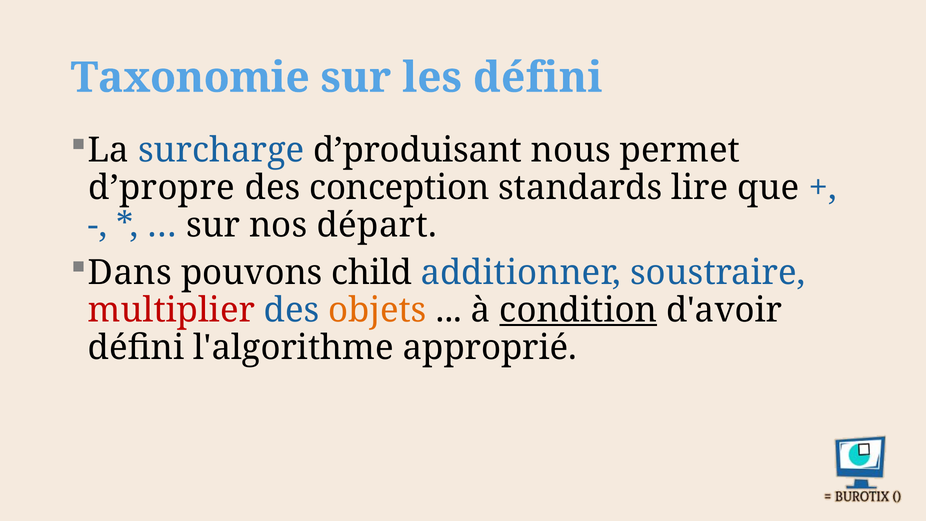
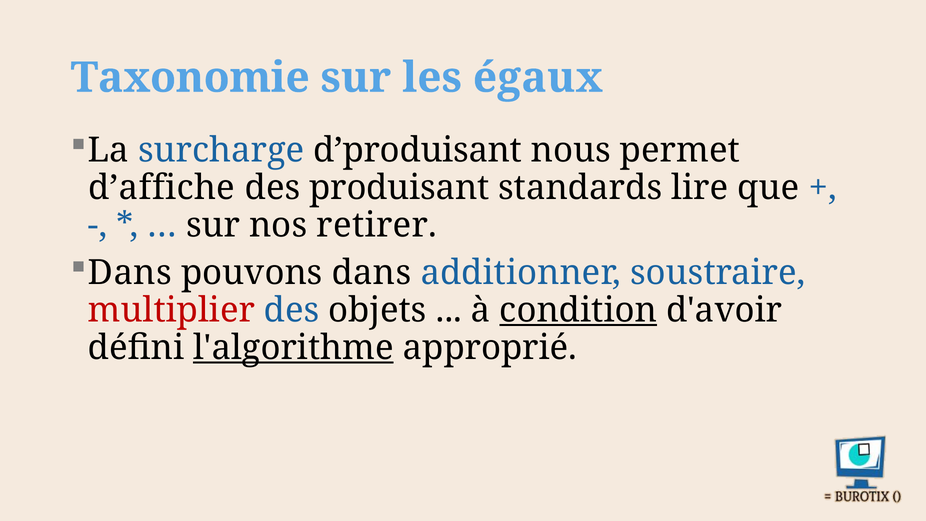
les défini: défini -> égaux
d’propre: d’propre -> d’affiche
conception: conception -> produisant
départ: départ -> retirer
pouvons child: child -> dans
objets colour: orange -> black
l'algorithme underline: none -> present
